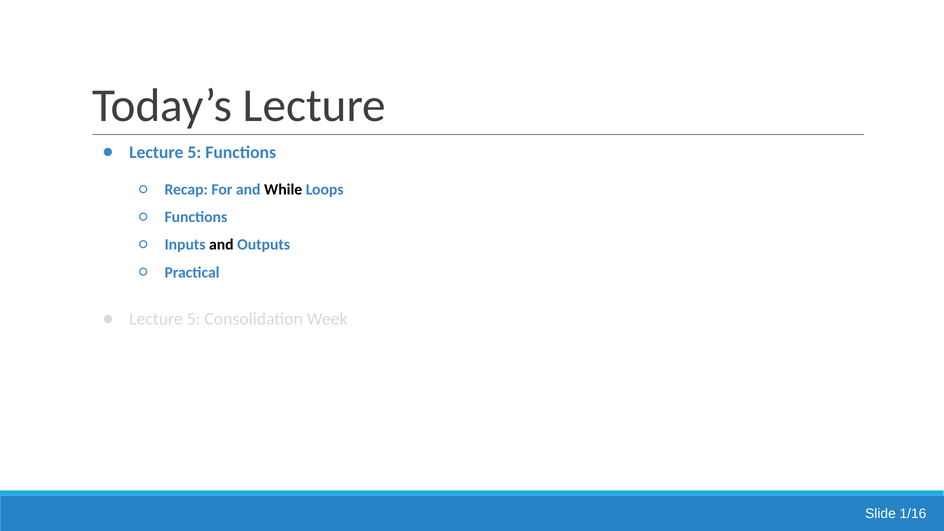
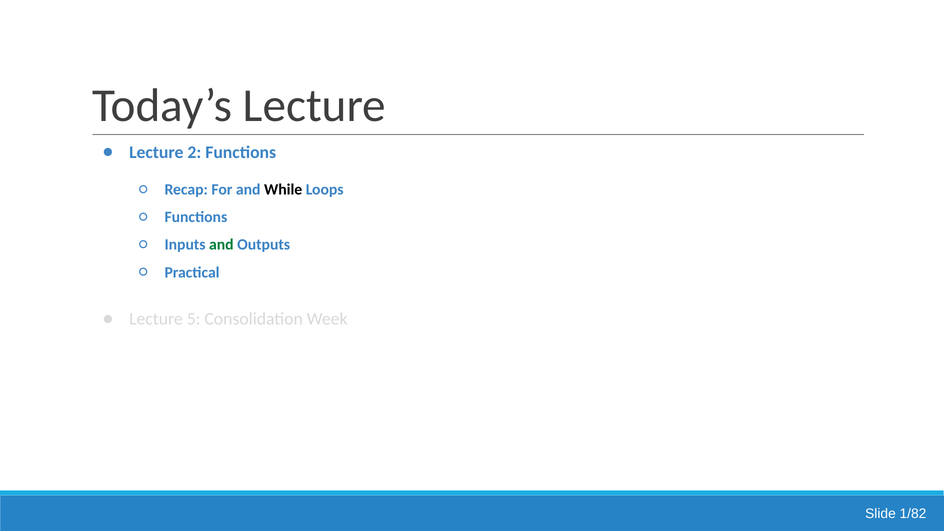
5 at (194, 152): 5 -> 2
and at (221, 245) colour: black -> green
1/16: 1/16 -> 1/82
